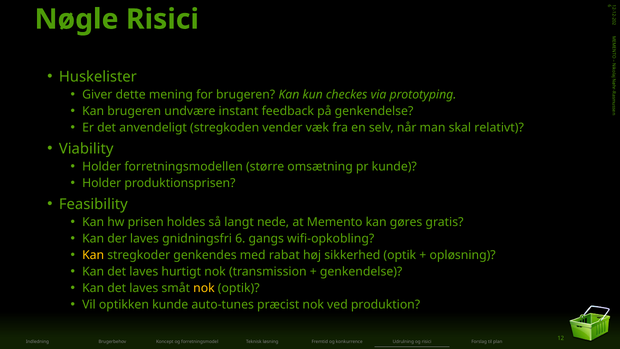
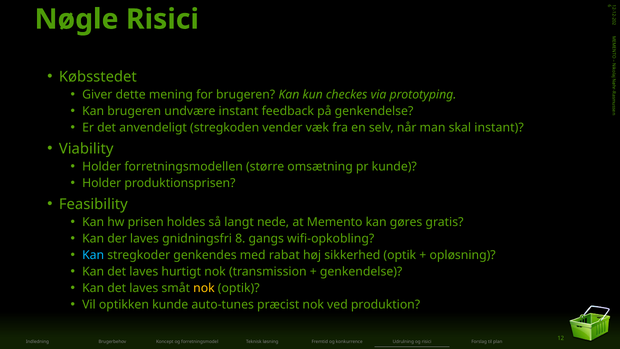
Huskelister: Huskelister -> Købsstedet
skal relativt: relativt -> instant
gnidningsfri 6: 6 -> 8
Kan at (93, 255) colour: yellow -> light blue
